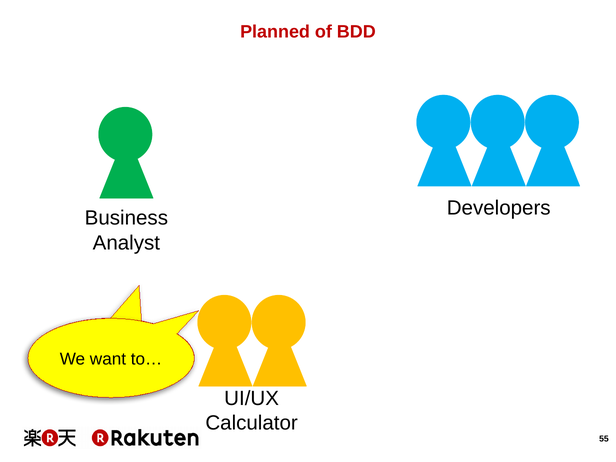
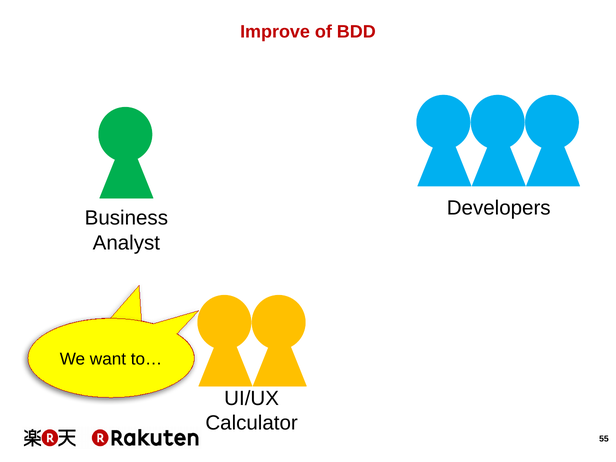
Planned: Planned -> Improve
